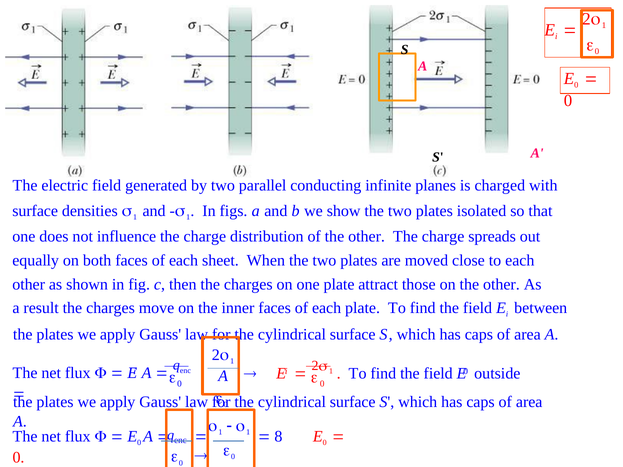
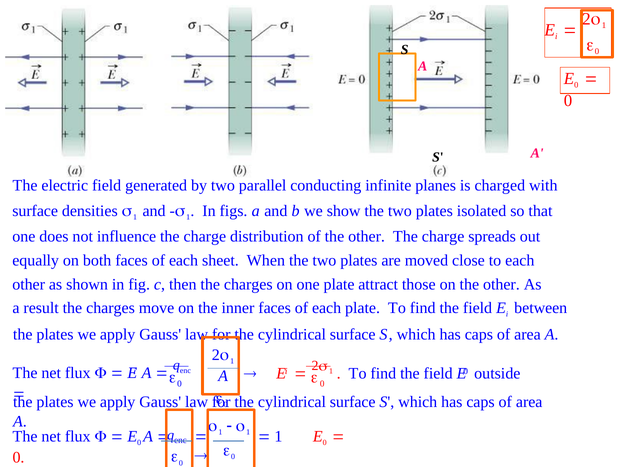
8 at (278, 437): 8 -> 1
